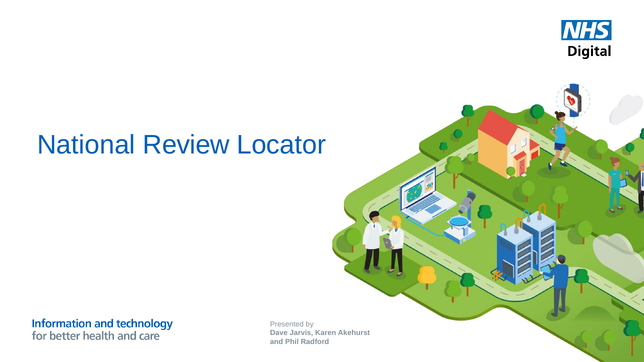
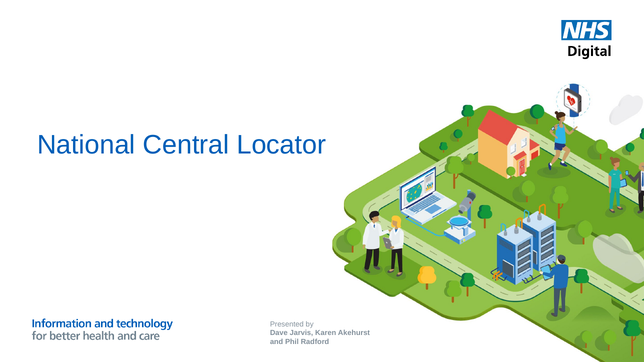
Review: Review -> Central
